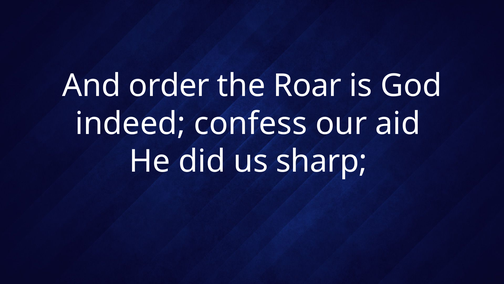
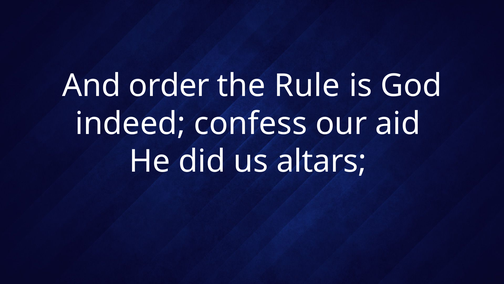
Roar: Roar -> Rule
sharp: sharp -> altars
